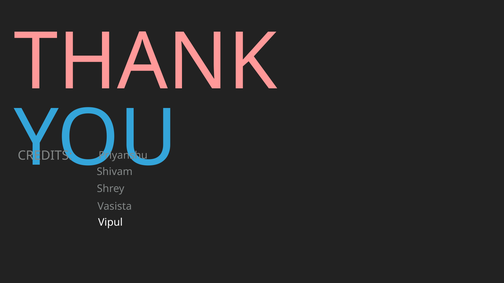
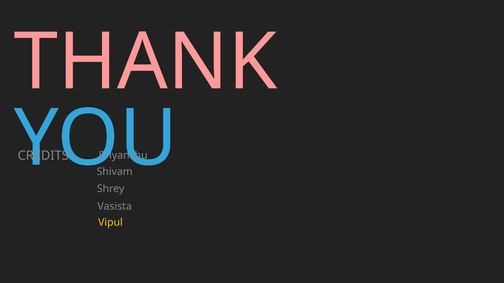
Vipul colour: white -> yellow
